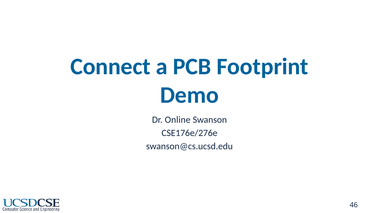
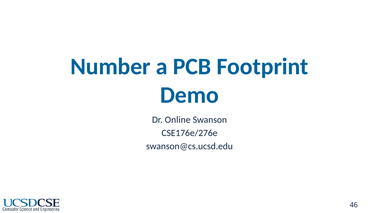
Connect: Connect -> Number
